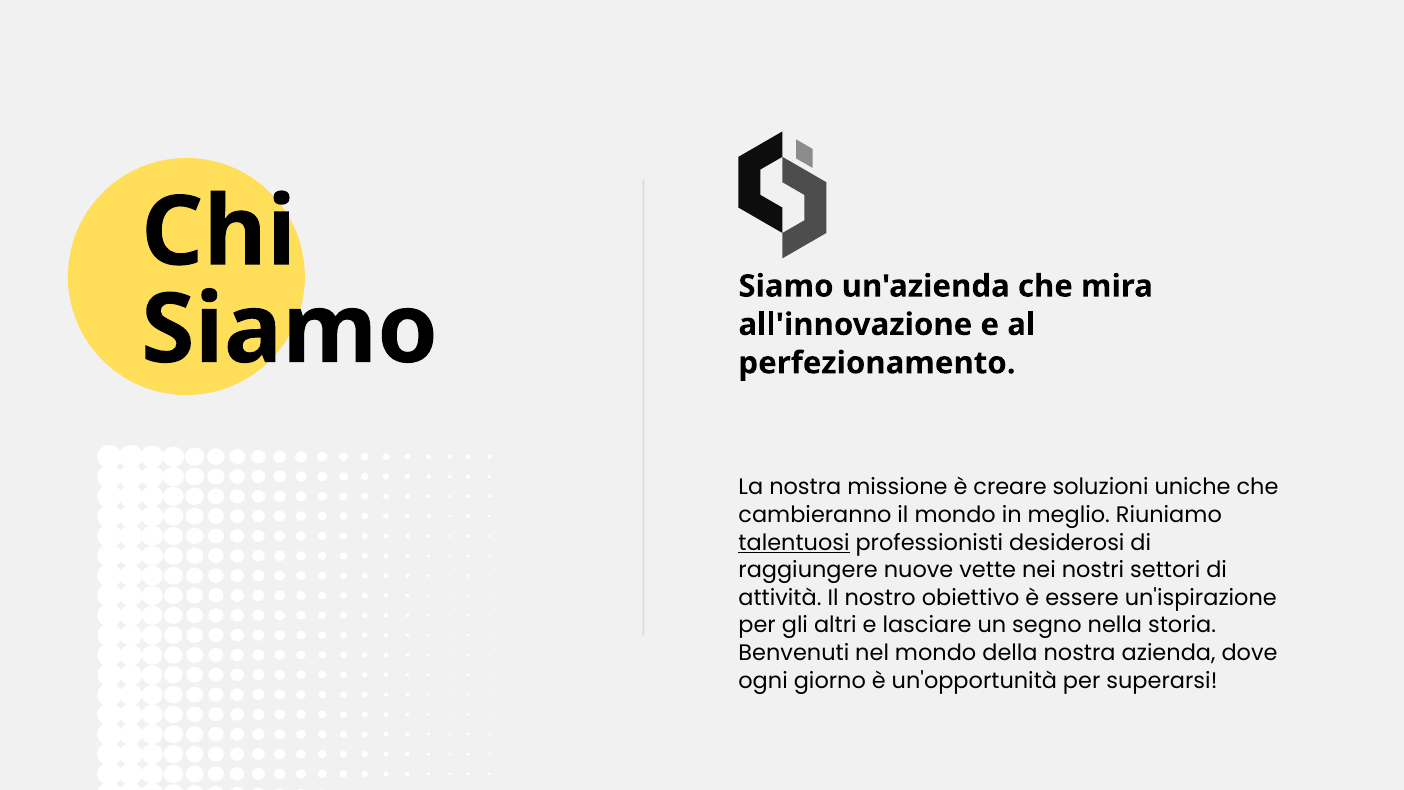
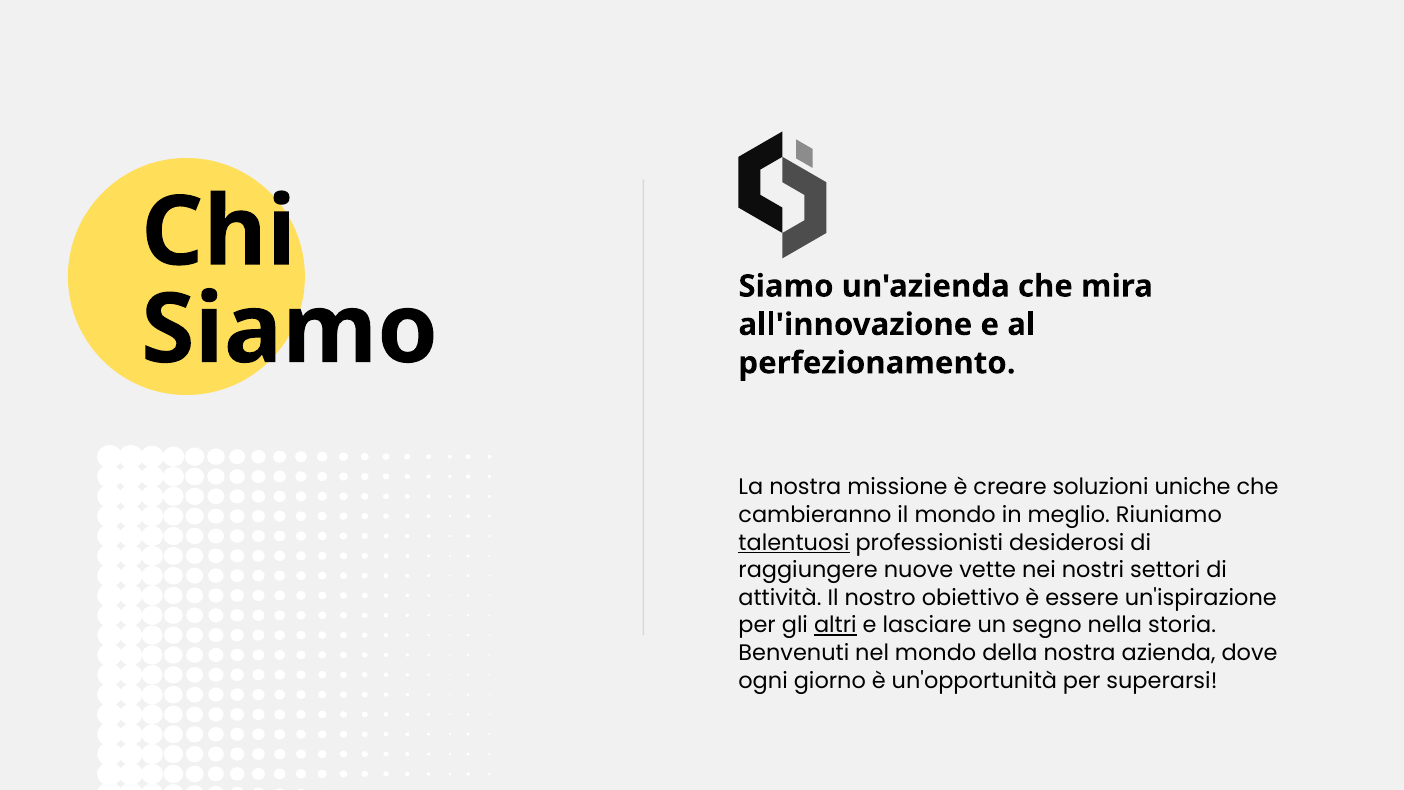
altri underline: none -> present
